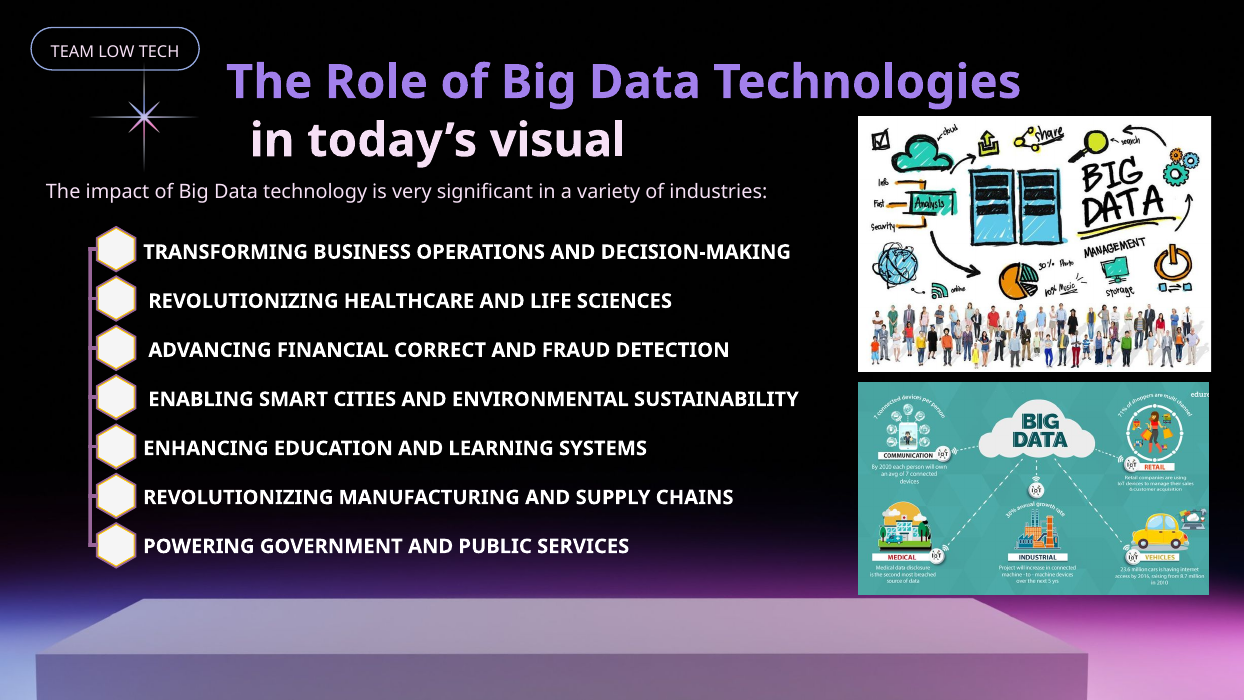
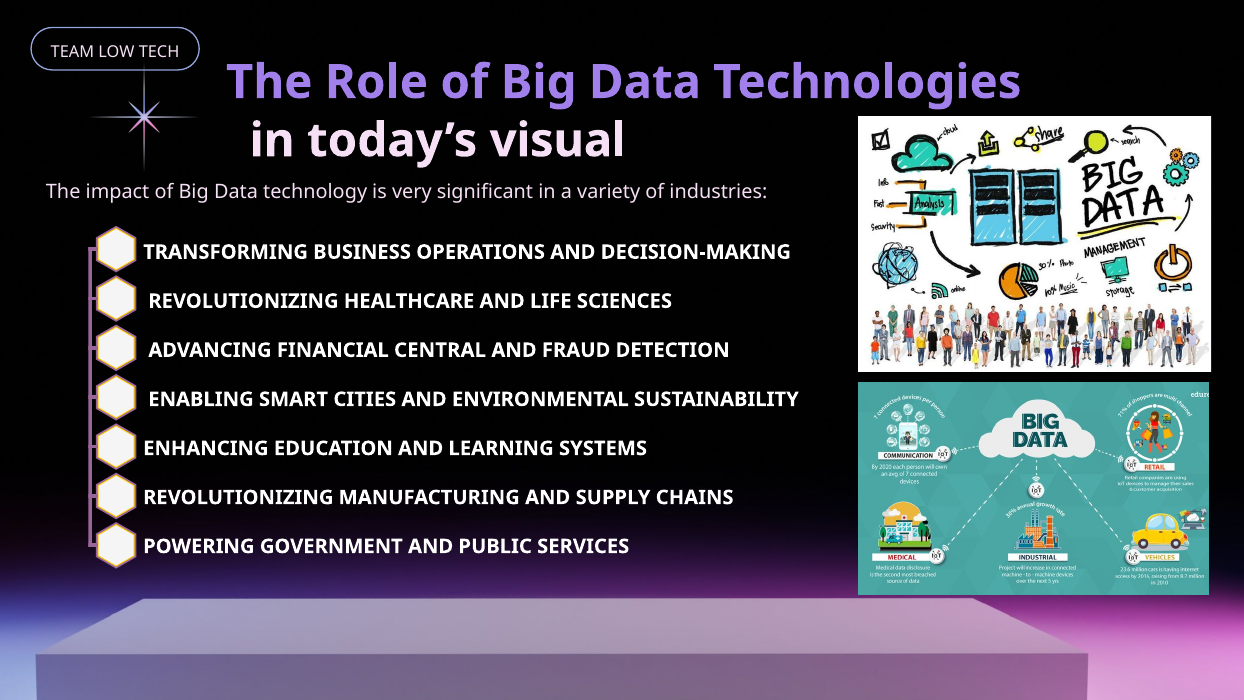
CORRECT: CORRECT -> CENTRAL
